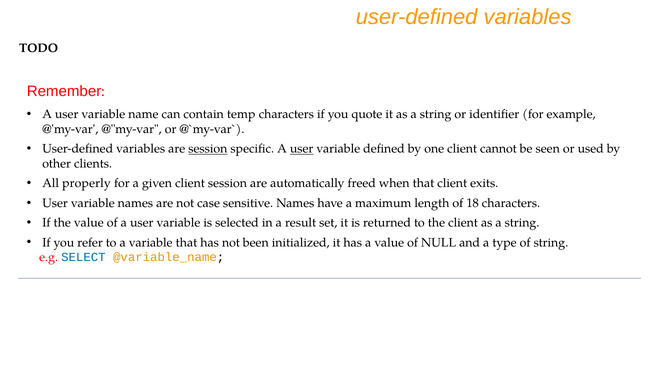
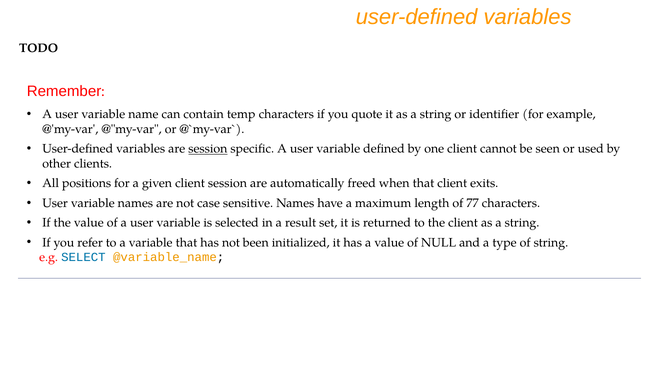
user at (302, 149) underline: present -> none
properly: properly -> positions
18: 18 -> 77
